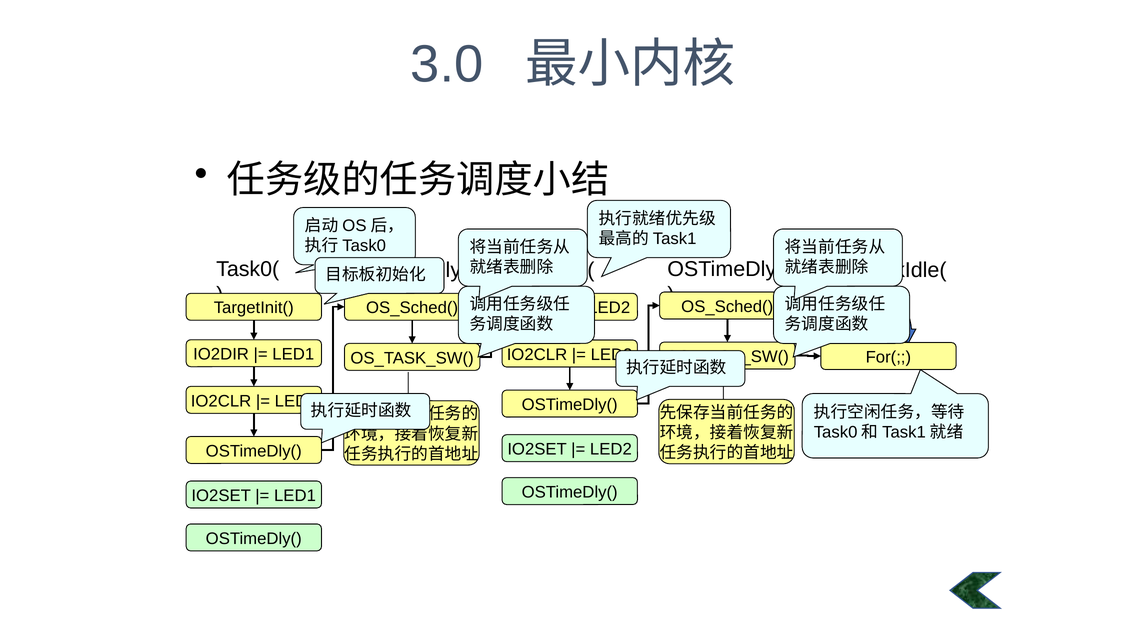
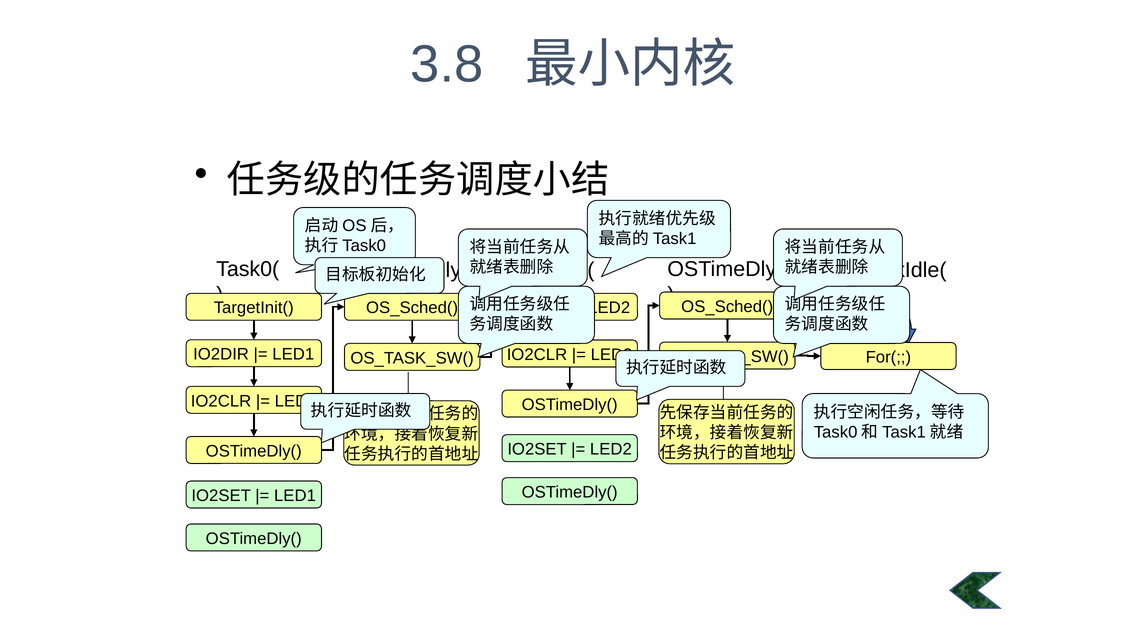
3.0: 3.0 -> 3.8
